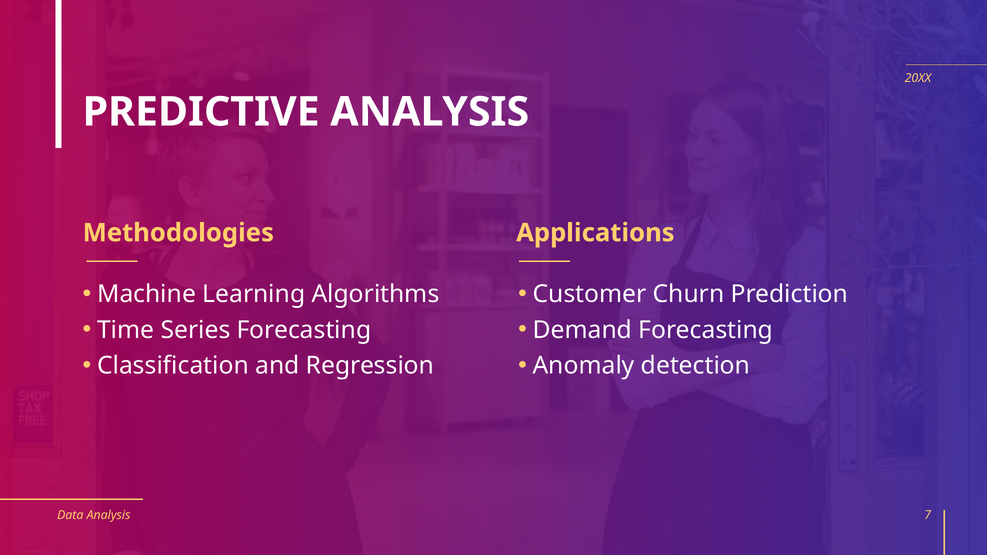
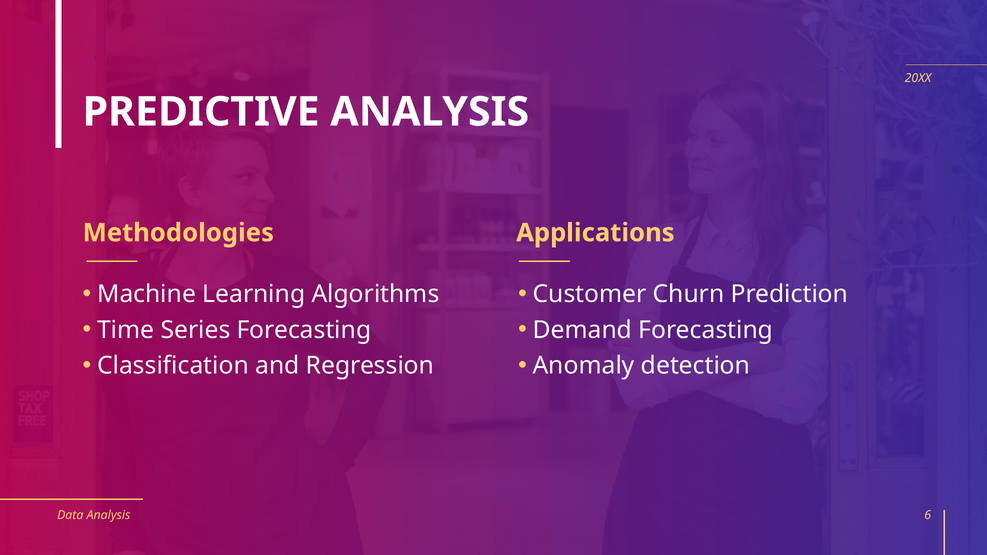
7: 7 -> 6
